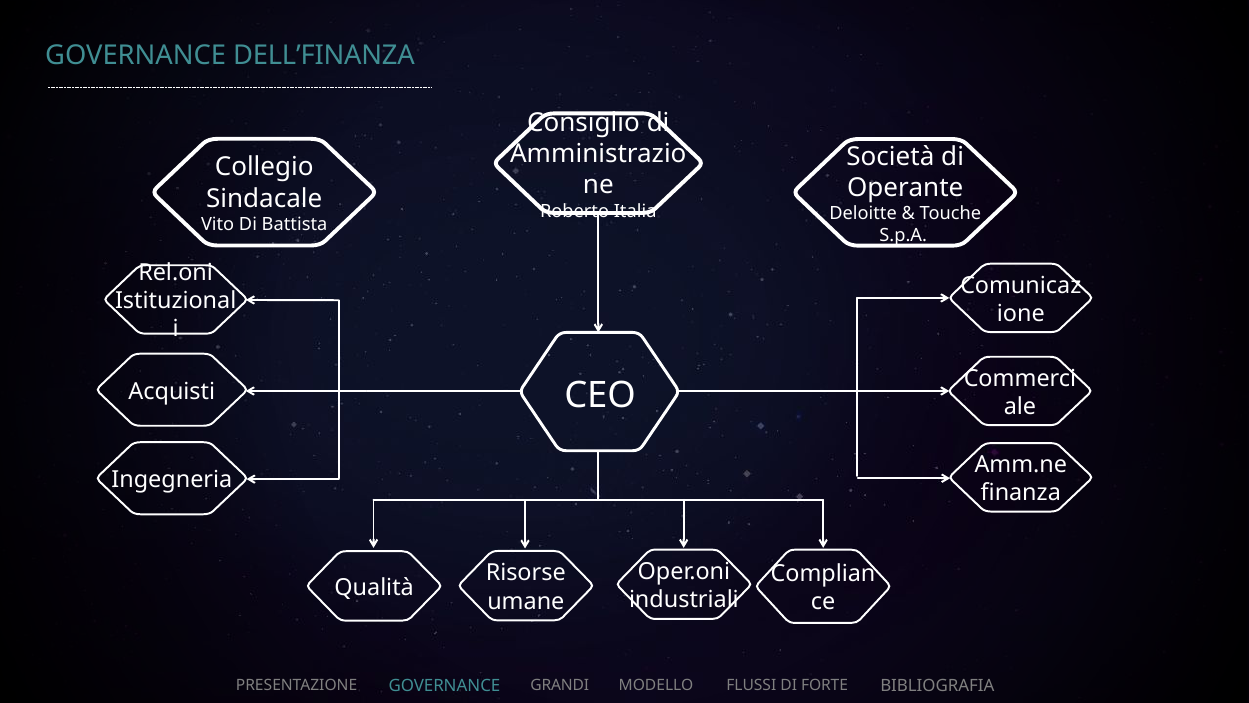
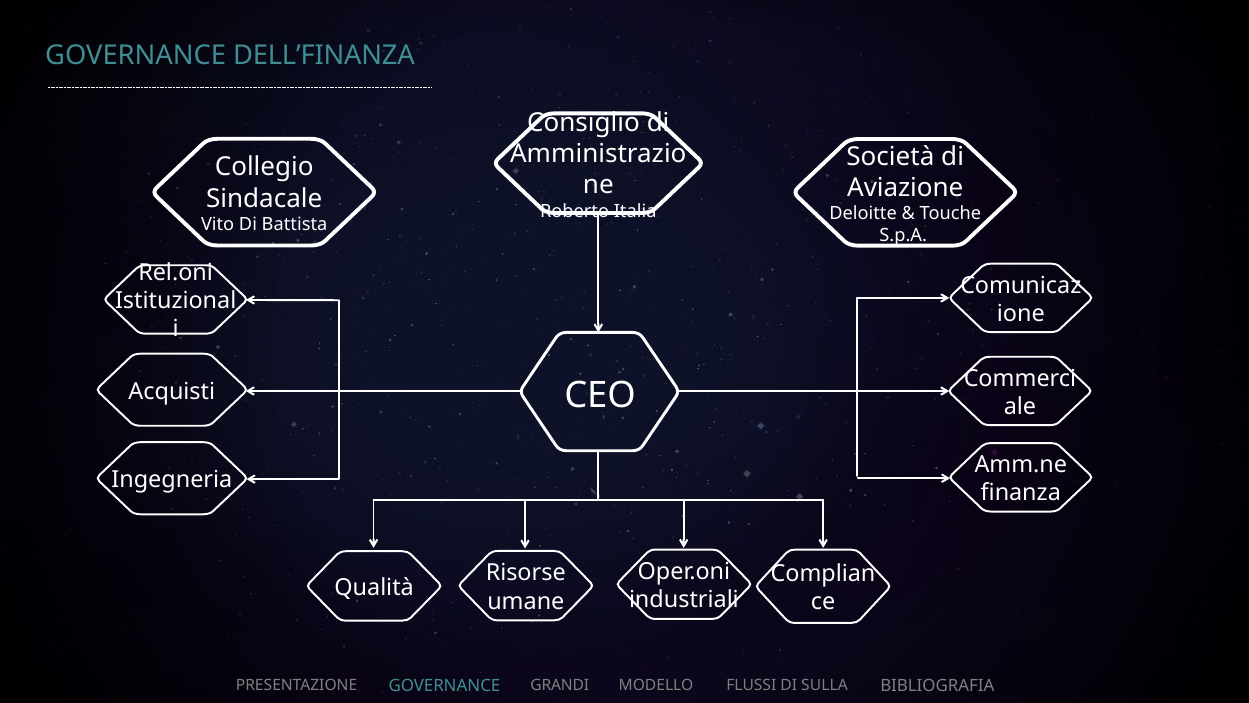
Operante: Operante -> Aviazione
FORTE: FORTE -> SULLA
